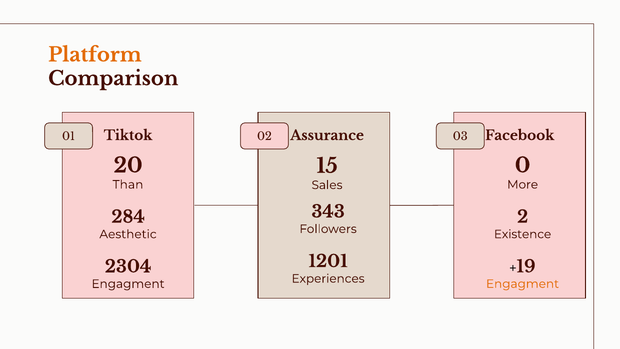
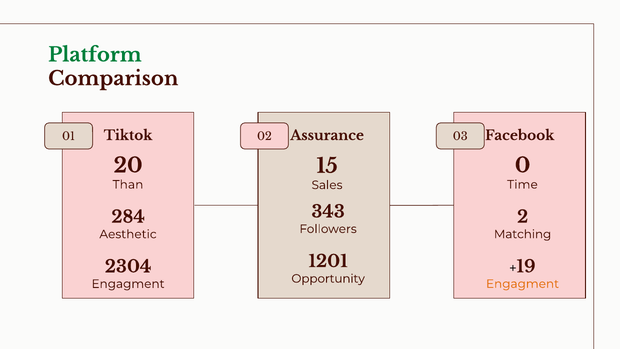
Platform colour: orange -> green
More: More -> Time
Existence: Existence -> Matching
Experiences: Experiences -> Opportunity
